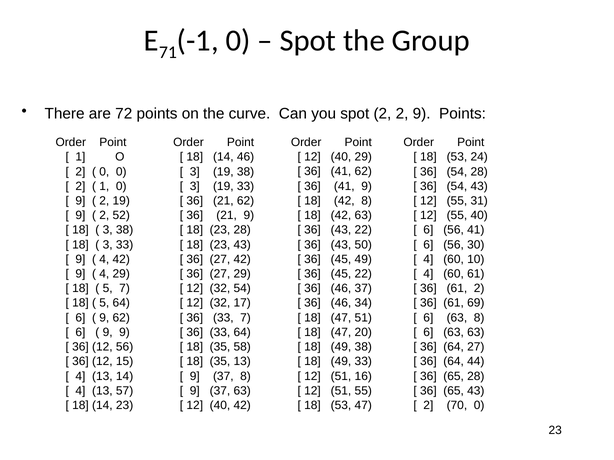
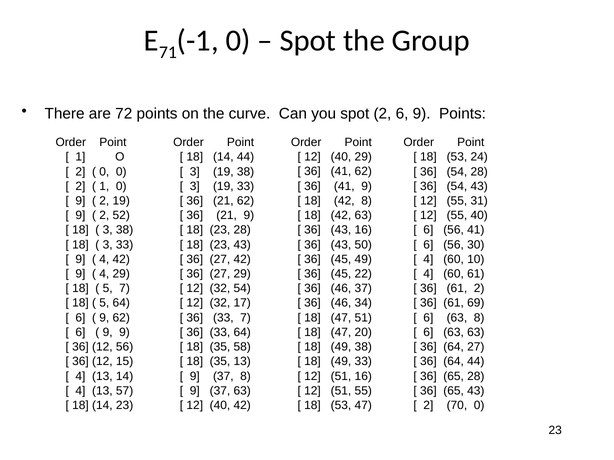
2 2: 2 -> 6
14 46: 46 -> 44
43 22: 22 -> 16
